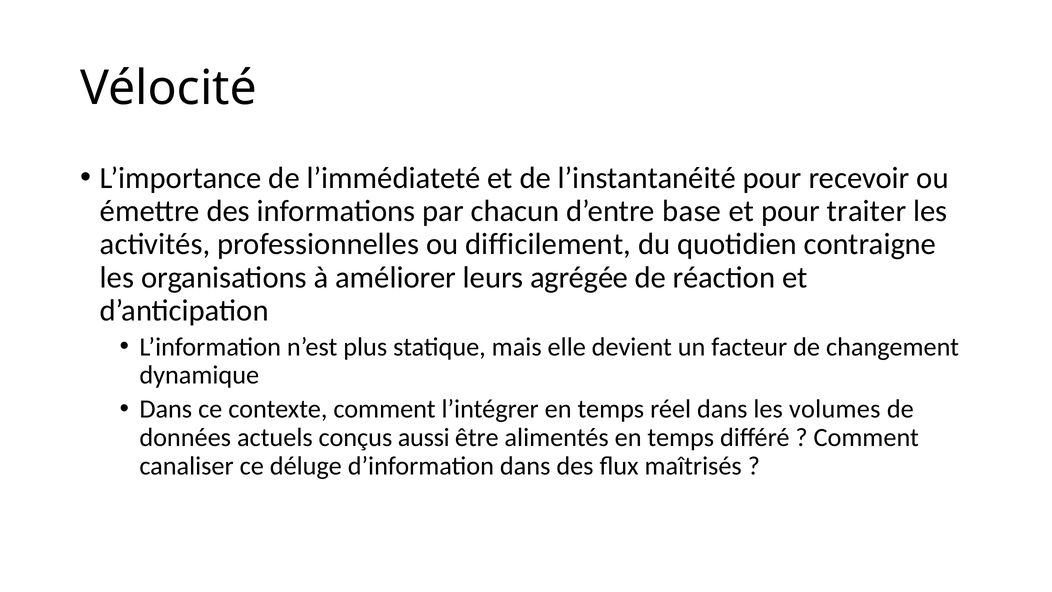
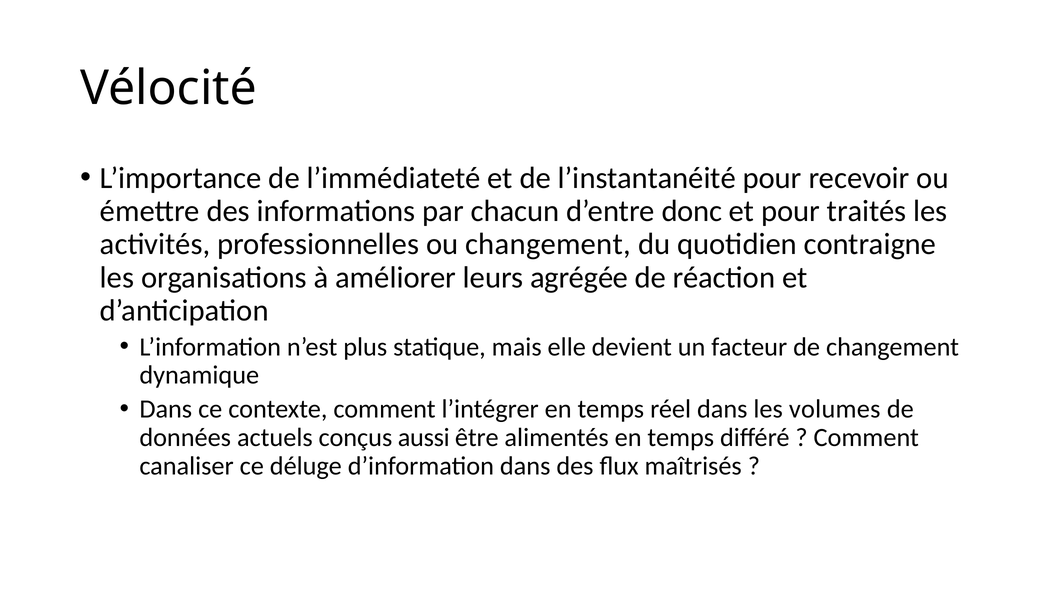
base: base -> donc
traiter: traiter -> traités
ou difficilement: difficilement -> changement
